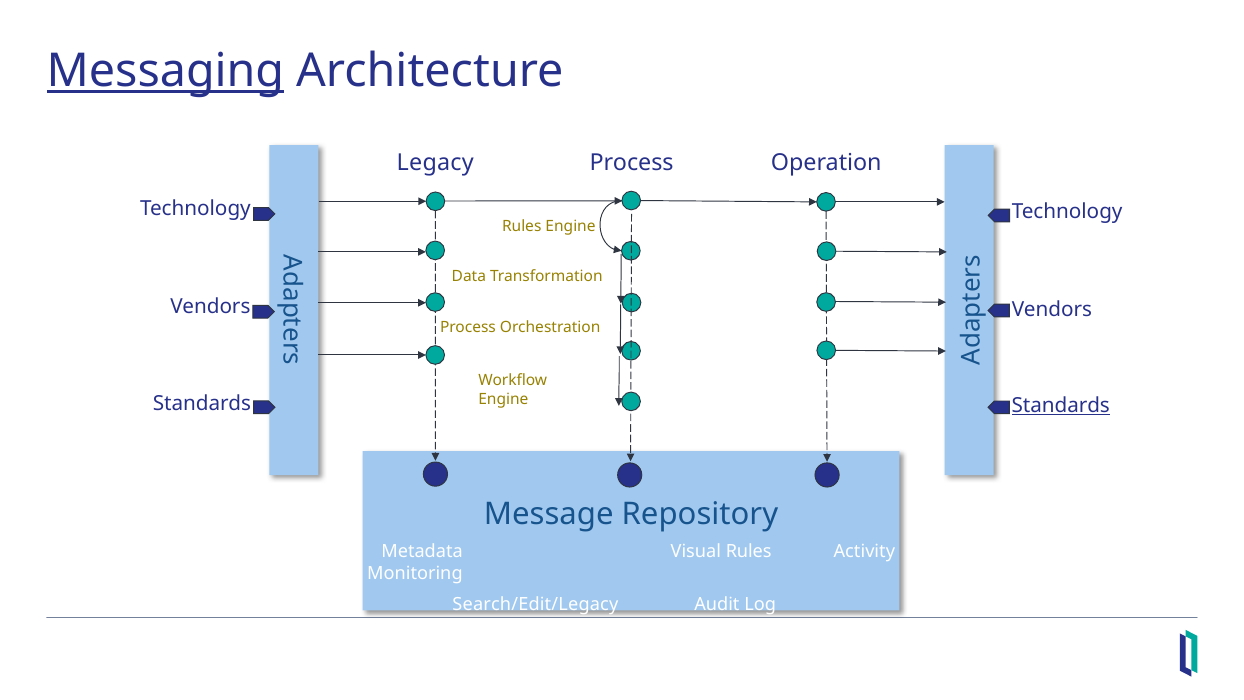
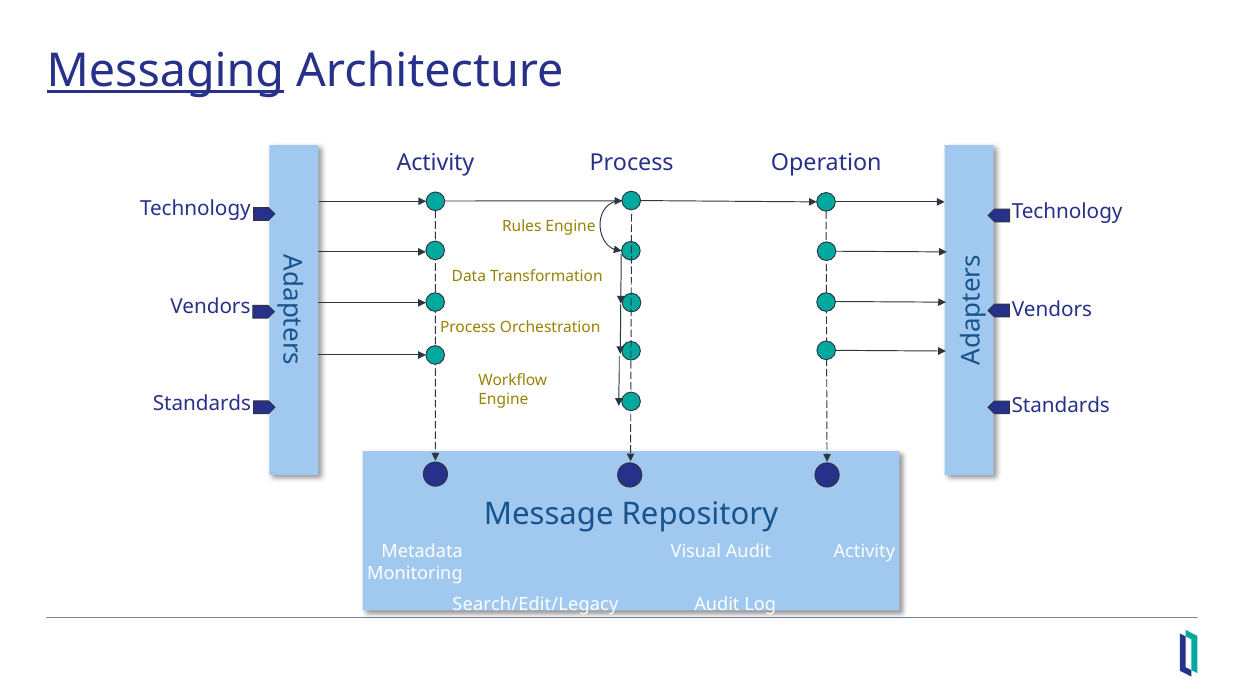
Legacy at (435, 163): Legacy -> Activity
Standards at (1061, 405) underline: present -> none
Visual Rules: Rules -> Audit
